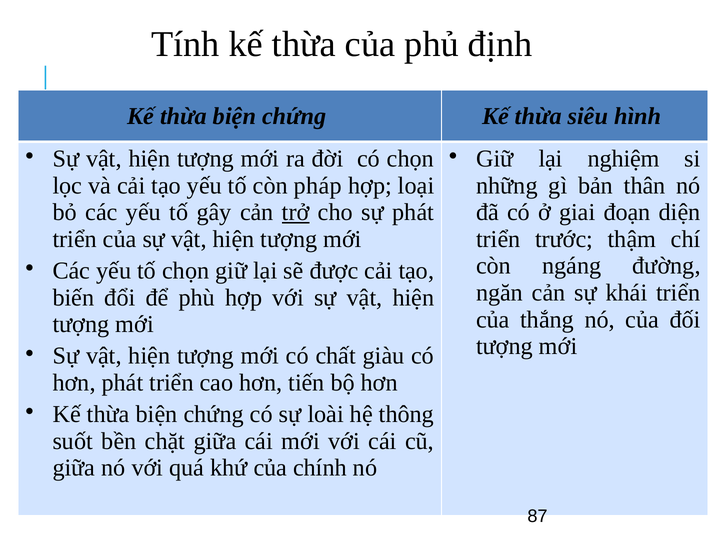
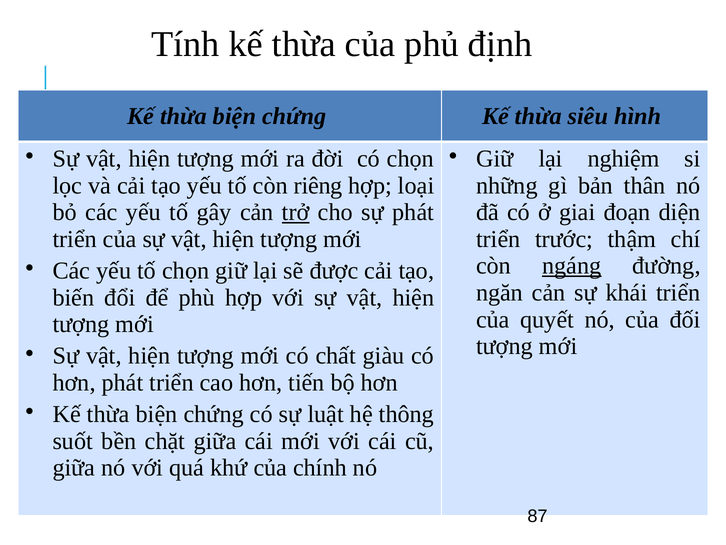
pháp: pháp -> riêng
ngáng underline: none -> present
thắng: thắng -> quyết
loài: loài -> luật
